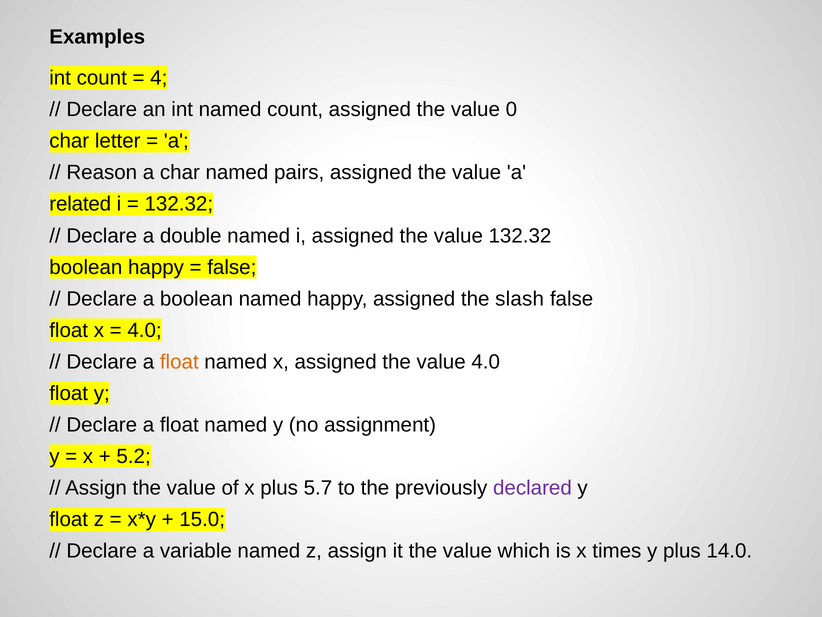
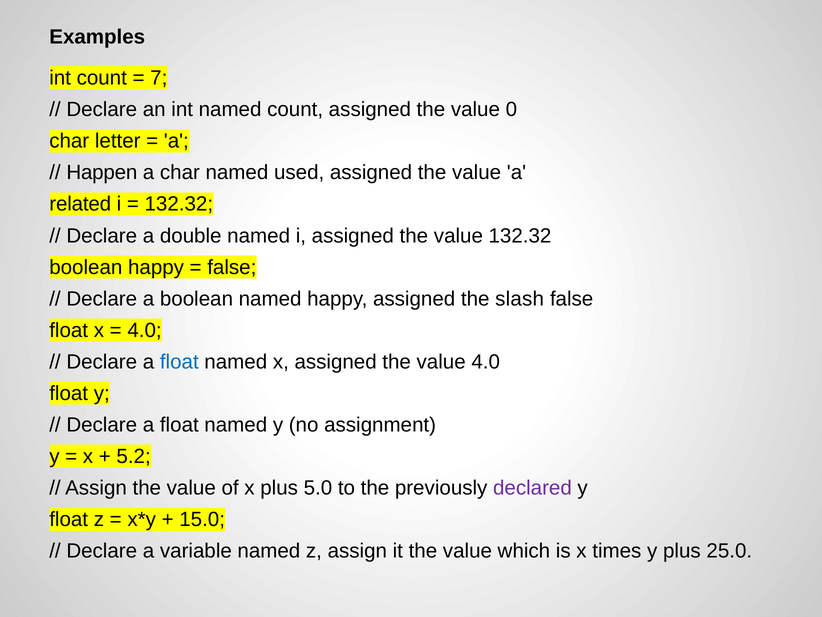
4: 4 -> 7
Reason: Reason -> Happen
pairs: pairs -> used
float at (179, 362) colour: orange -> blue
5.7: 5.7 -> 5.0
14.0: 14.0 -> 25.0
